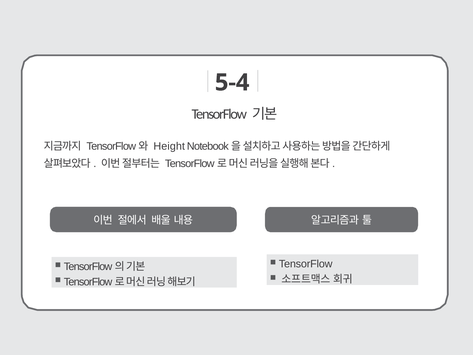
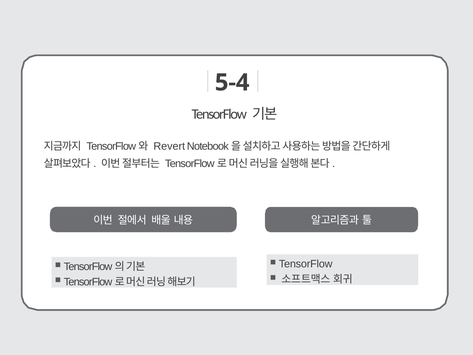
Height: Height -> Revert
